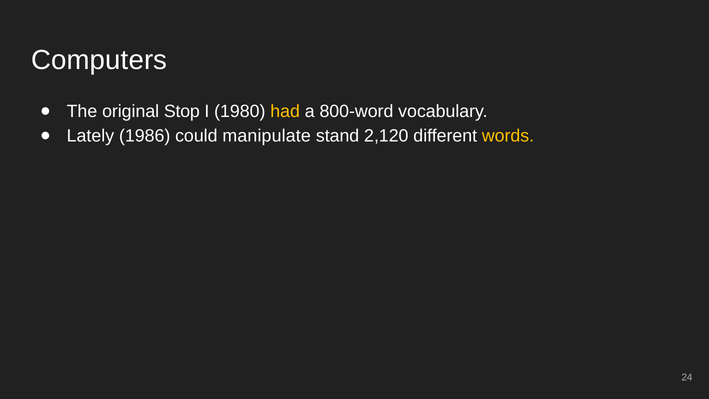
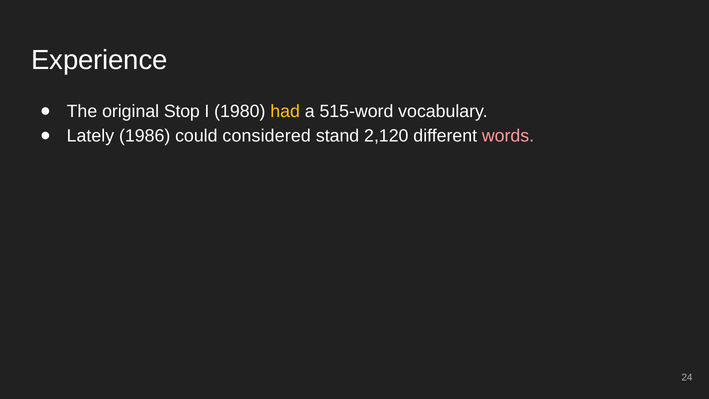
Computers: Computers -> Experience
800-word: 800-word -> 515-word
manipulate: manipulate -> considered
words colour: yellow -> pink
